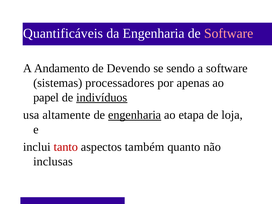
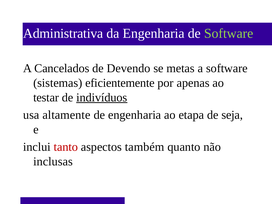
Quantificáveis: Quantificáveis -> Administrativa
Software at (229, 33) colour: pink -> light green
Andamento: Andamento -> Cancelados
sendo: sendo -> metas
processadores: processadores -> eficientemente
papel: papel -> testar
engenharia at (135, 115) underline: present -> none
loja: loja -> seja
